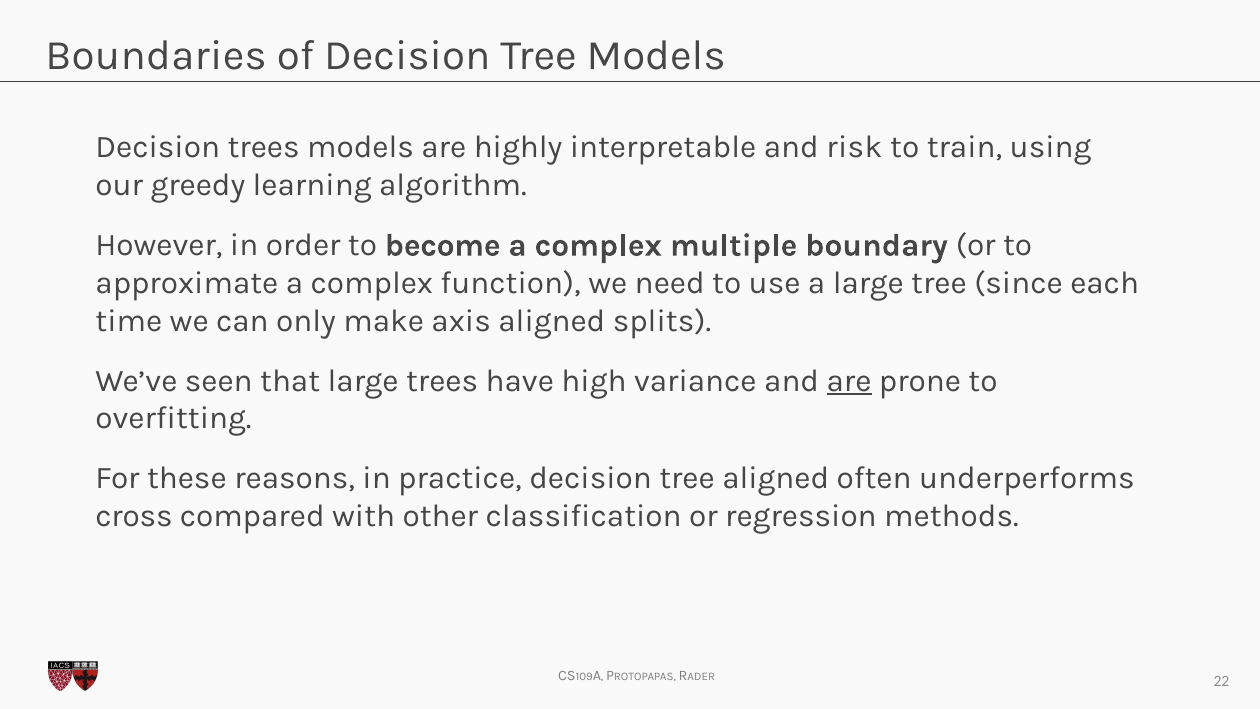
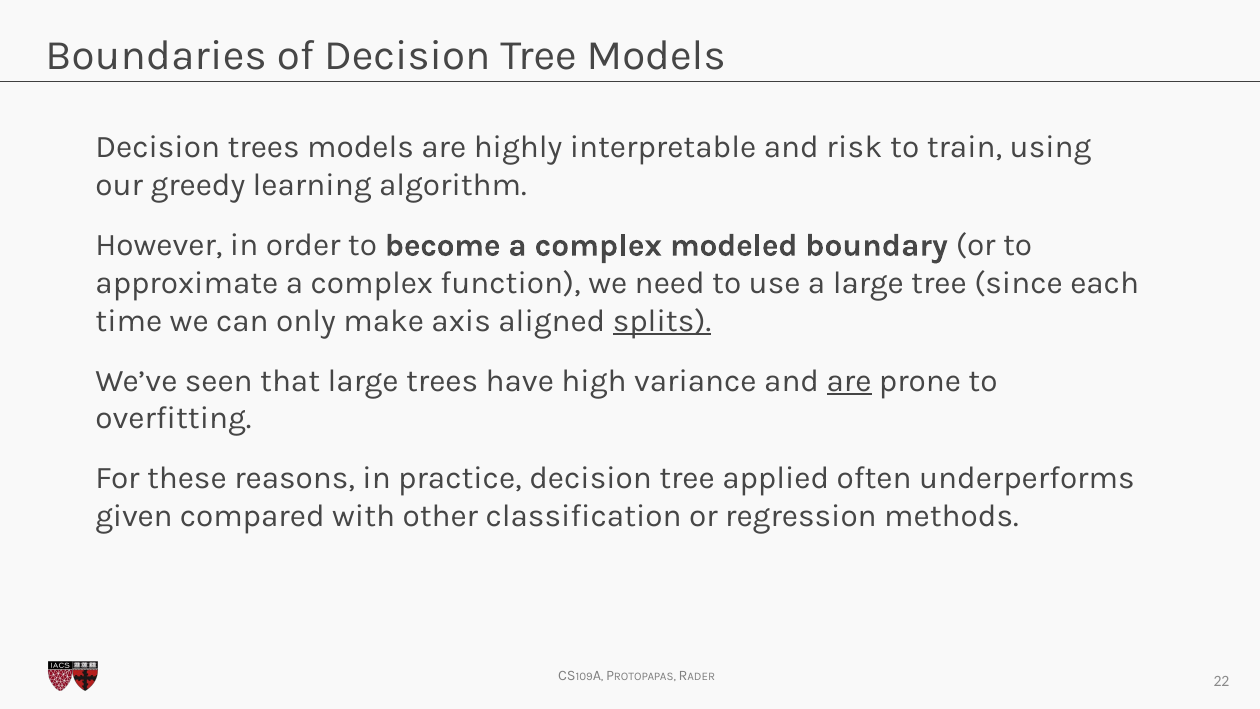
multiple: multiple -> modeled
splits underline: none -> present
tree aligned: aligned -> applied
cross: cross -> given
